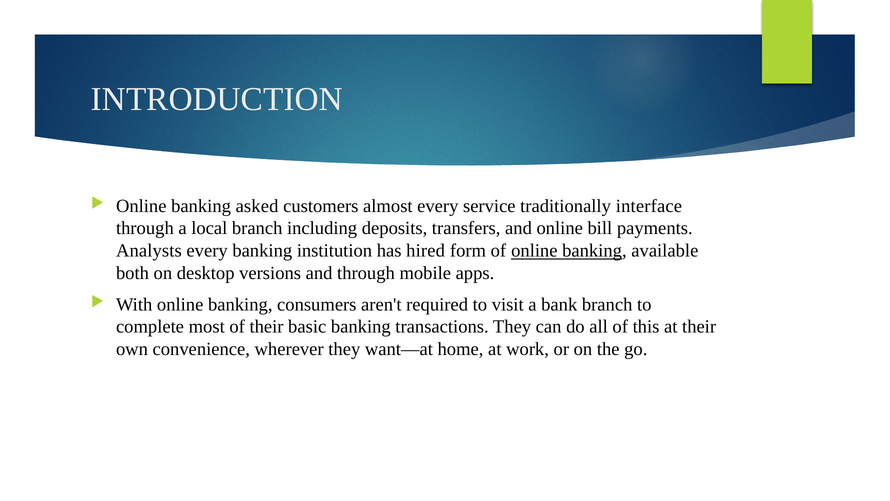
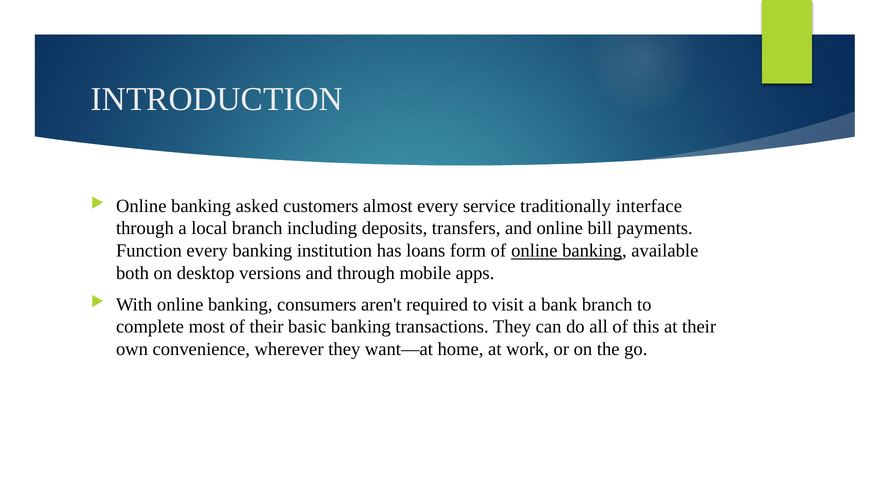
Analysts: Analysts -> Function
hired: hired -> loans
